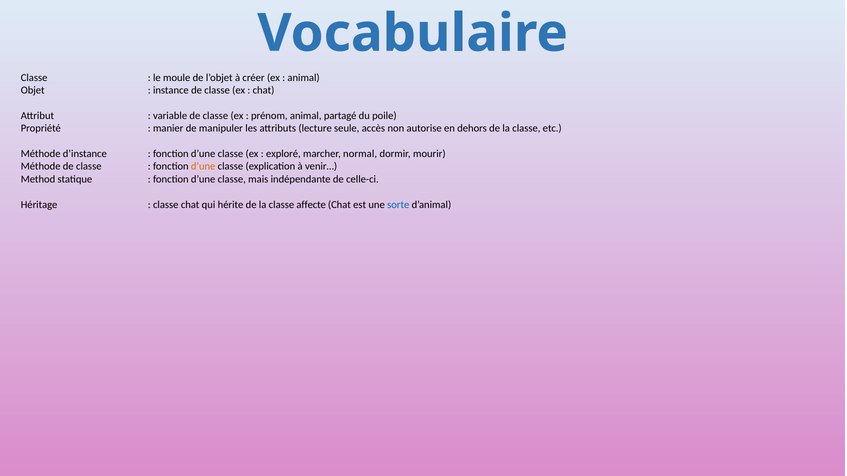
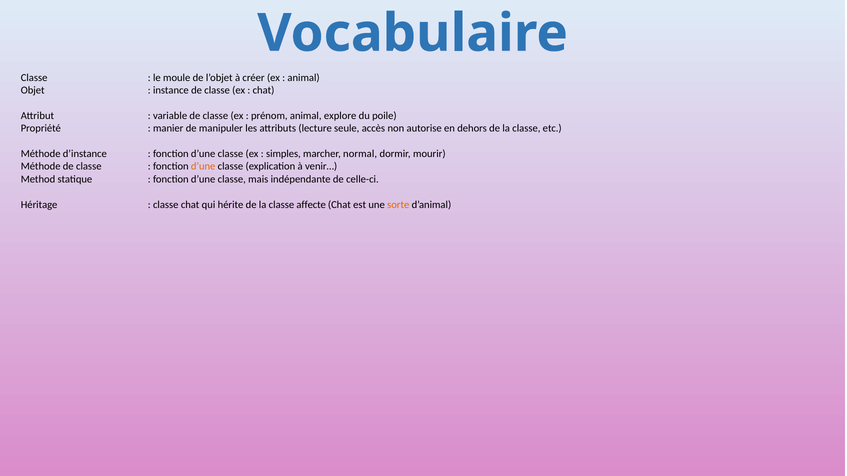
partagé: partagé -> explore
exploré: exploré -> simples
sorte colour: blue -> orange
